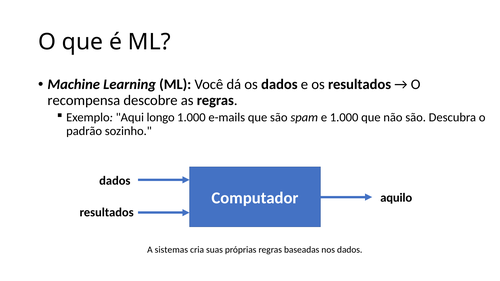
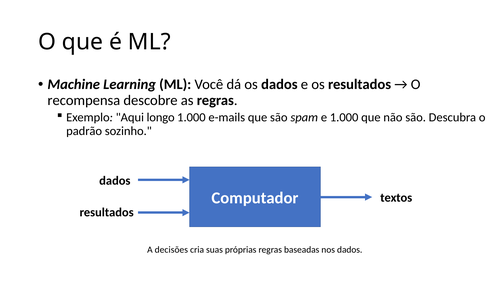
aquilo: aquilo -> textos
sistemas: sistemas -> decisões
